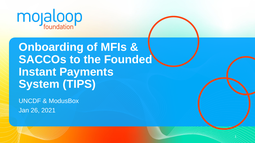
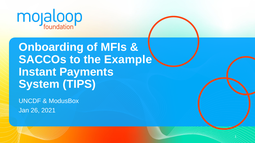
Founded: Founded -> Example
